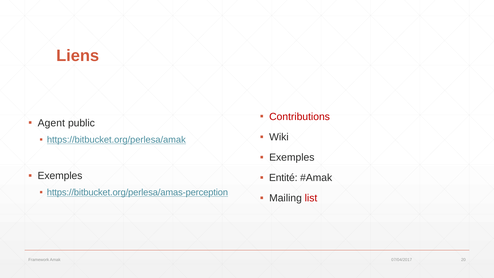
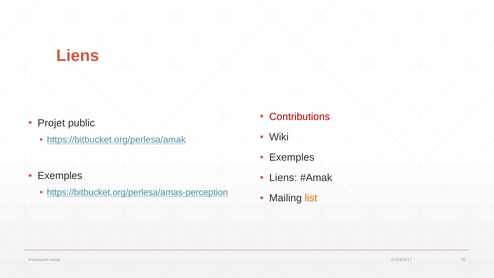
Agent: Agent -> Projet
Entité at (283, 178): Entité -> Liens
list colour: red -> orange
